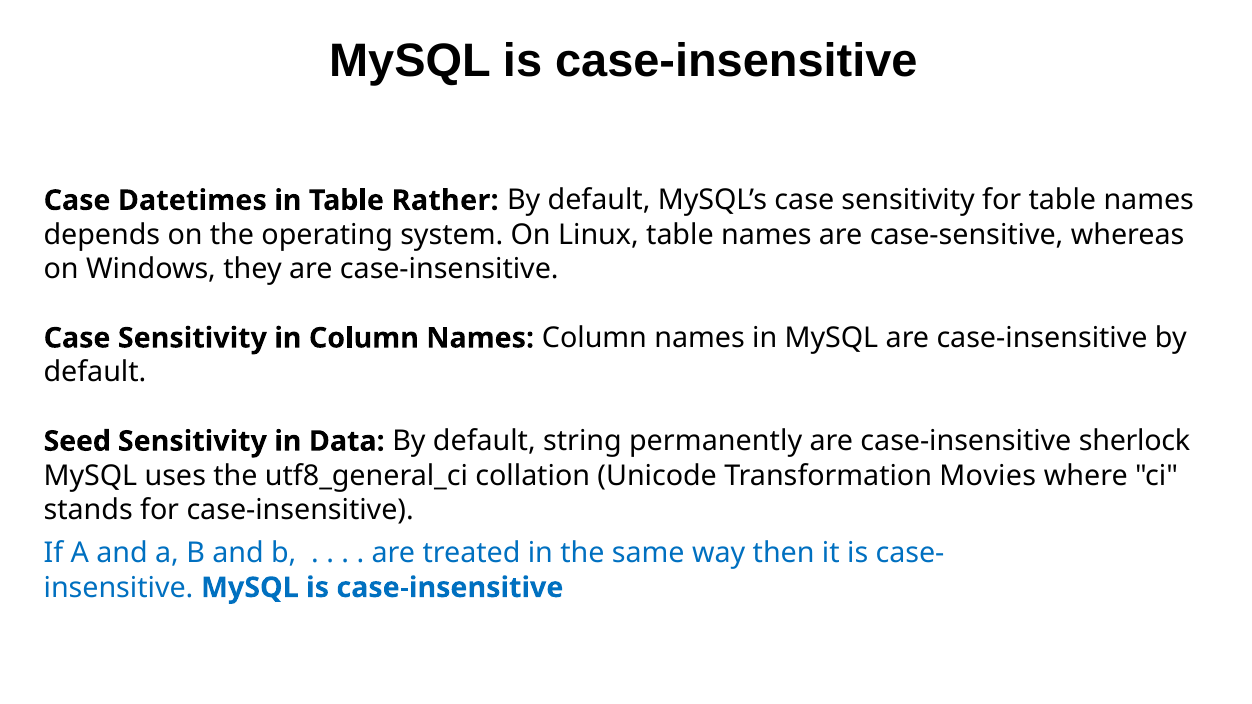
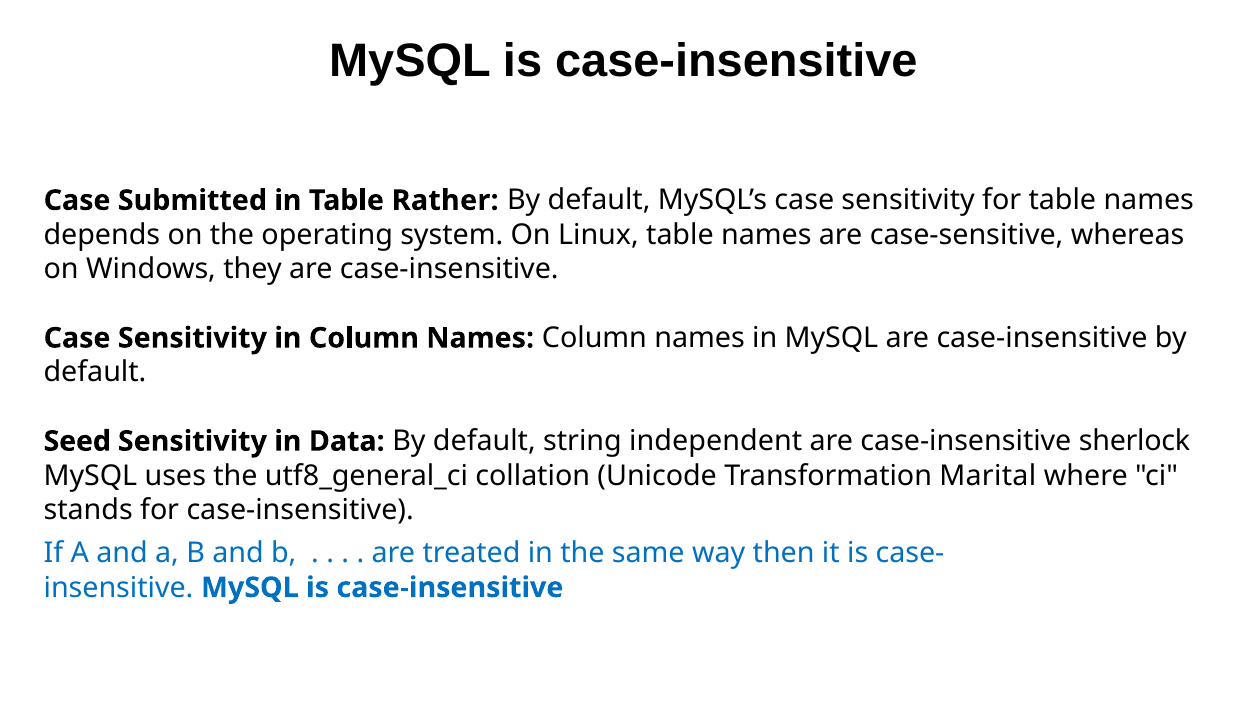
Datetimes: Datetimes -> Submitted
permanently: permanently -> independent
Movies: Movies -> Marital
